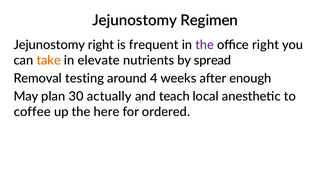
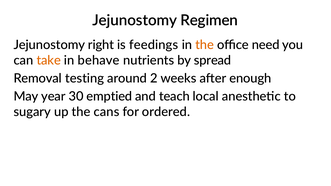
frequent: frequent -> feedings
the at (205, 45) colour: purple -> orange
office right: right -> need
elevate: elevate -> behave
4: 4 -> 2
plan: plan -> year
actually: actually -> emptied
coffee: coffee -> sugary
here: here -> cans
